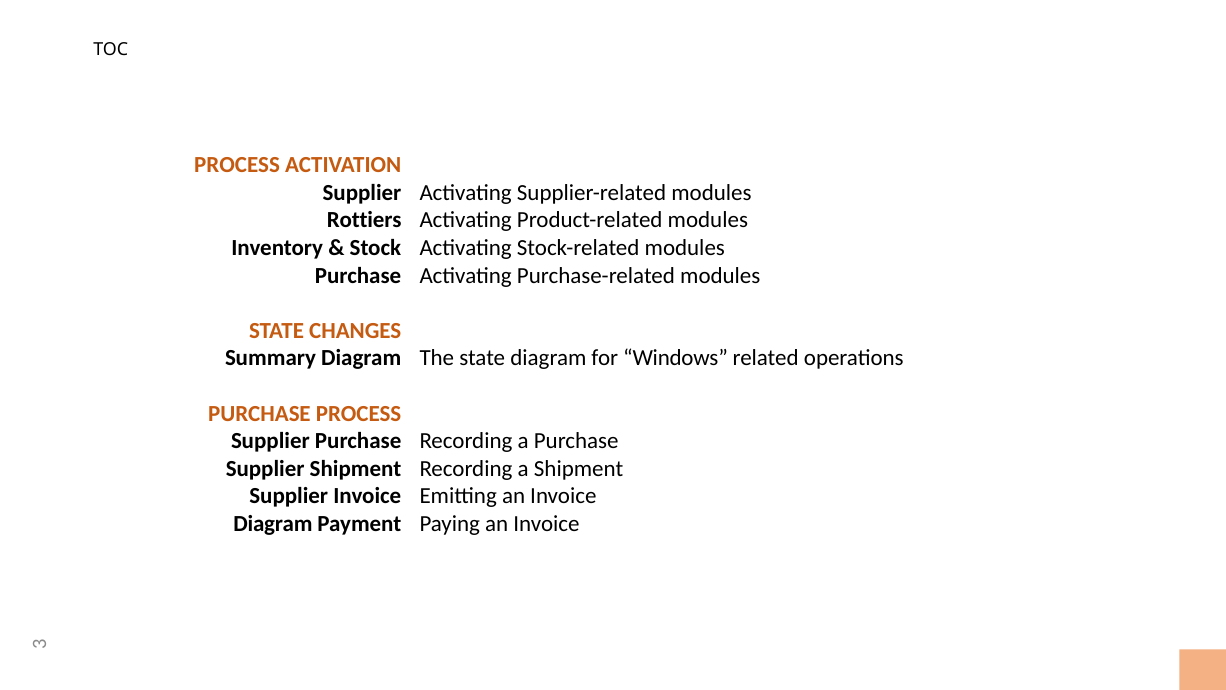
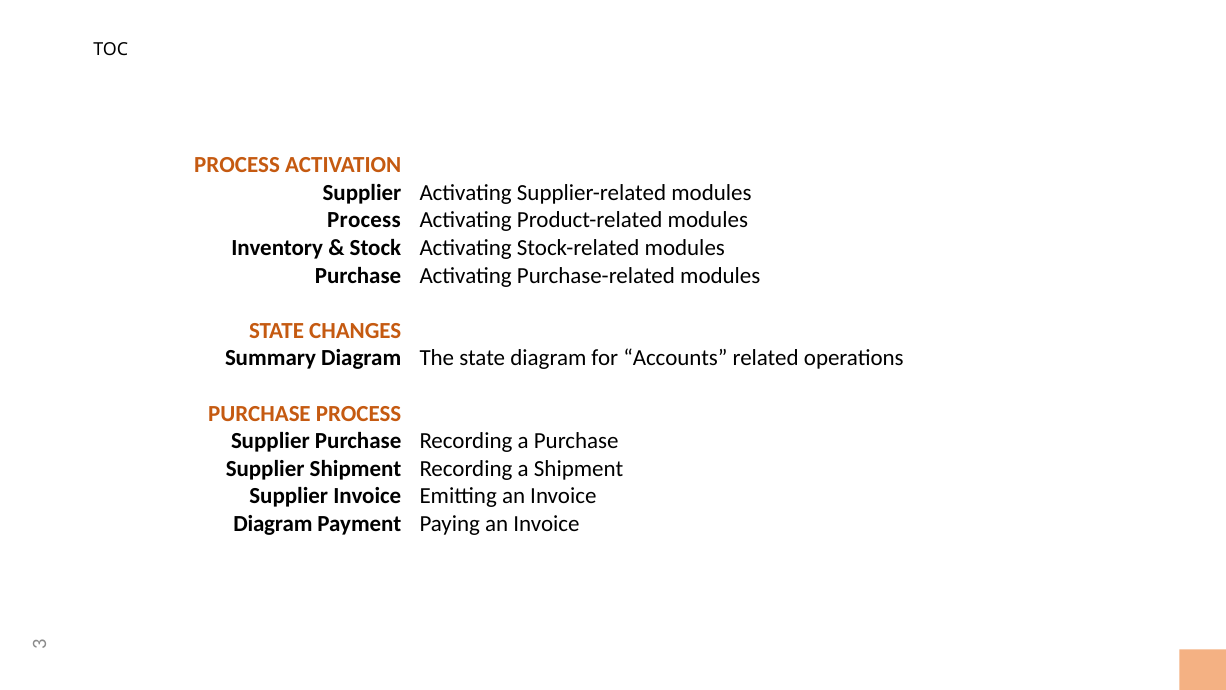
Rottiers at (364, 220): Rottiers -> Process
Windows: Windows -> Accounts
